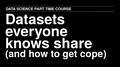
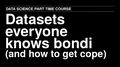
share: share -> bondi
